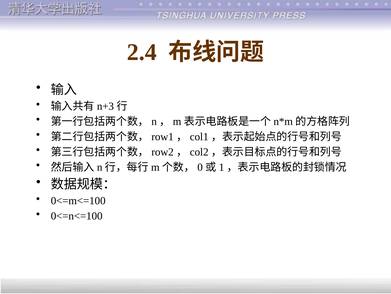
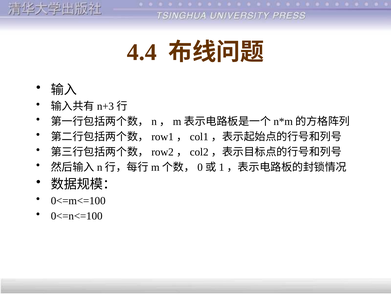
2.4: 2.4 -> 4.4
